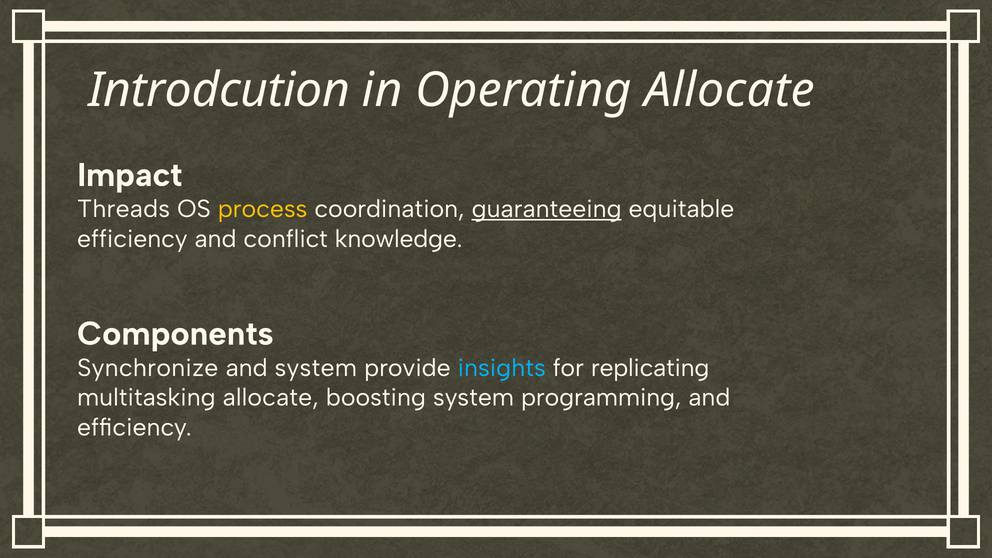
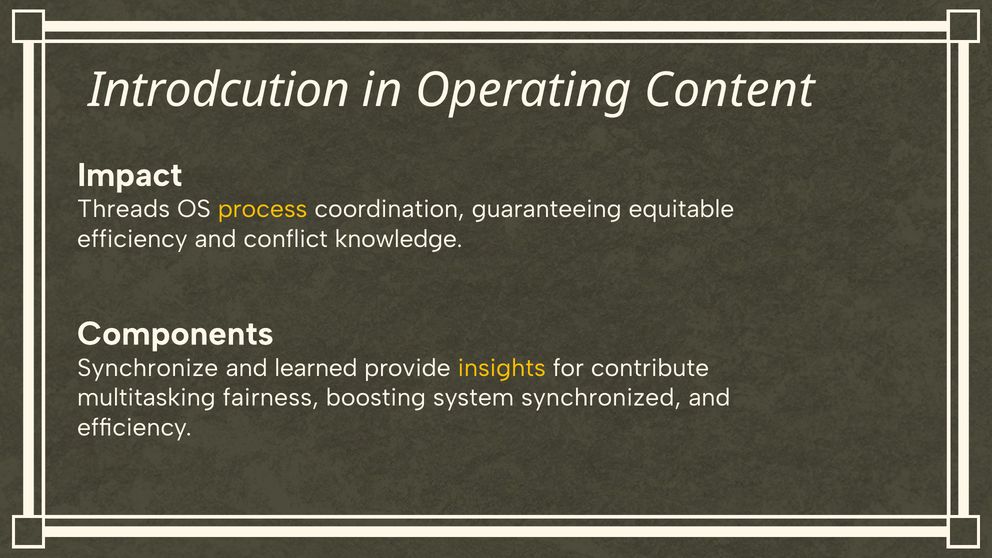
Operating Allocate: Allocate -> Content
guaranteeing underline: present -> none
and system: system -> learned
insights colour: light blue -> yellow
replicating: replicating -> contribute
multitasking allocate: allocate -> fairness
programming: programming -> synchronized
